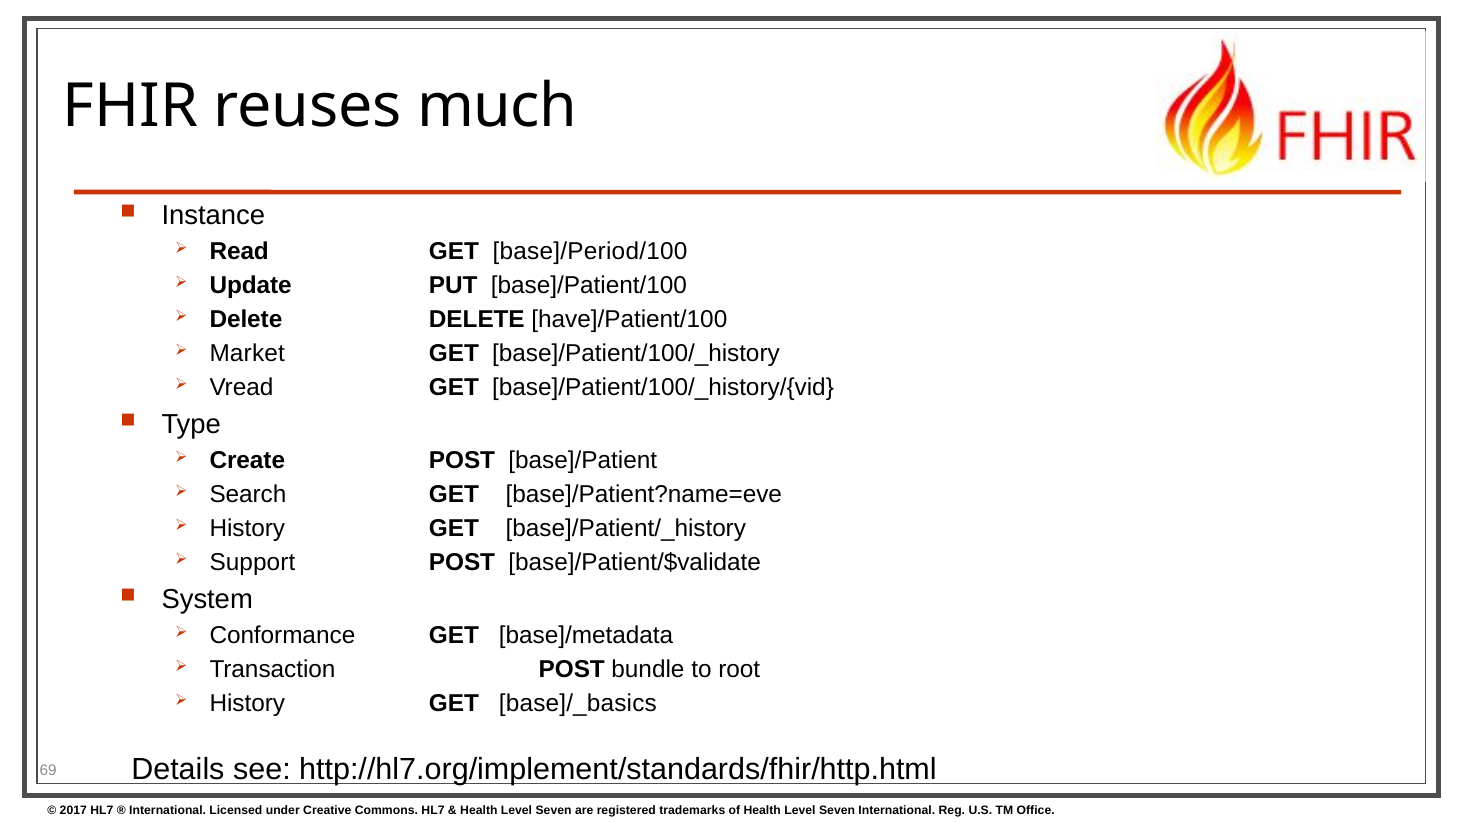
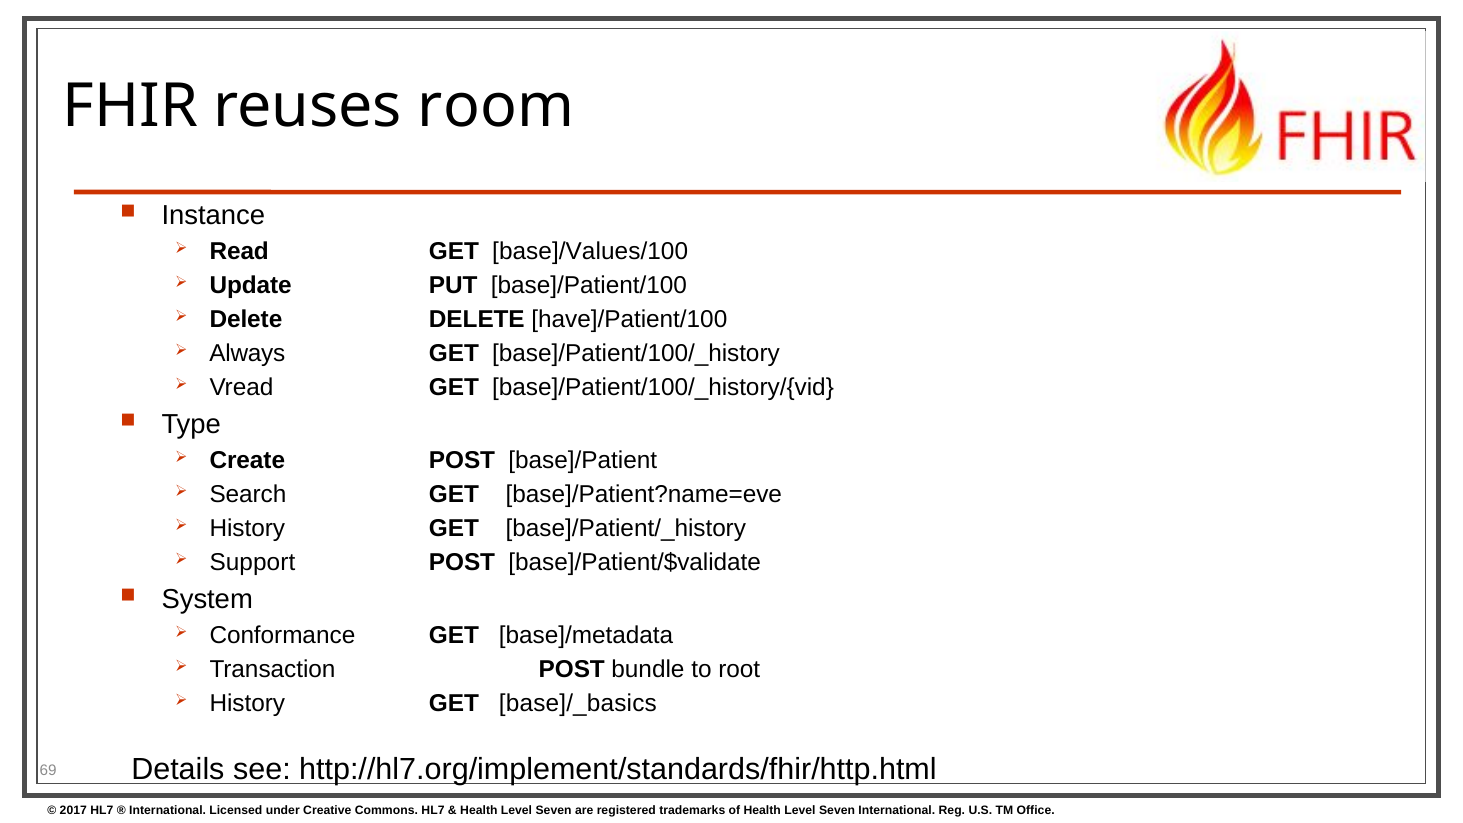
much: much -> room
base]/Period/100: base]/Period/100 -> base]/Values/100
Market: Market -> Always
